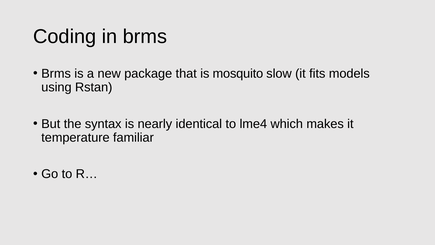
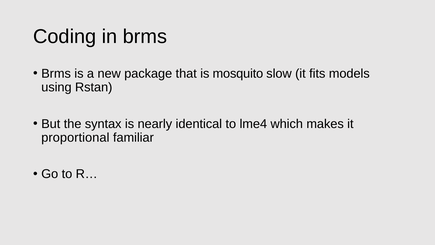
temperature: temperature -> proportional
